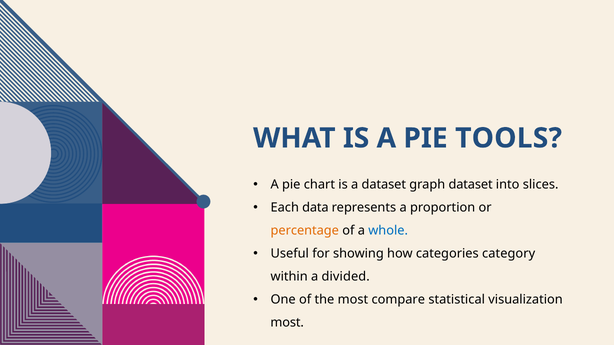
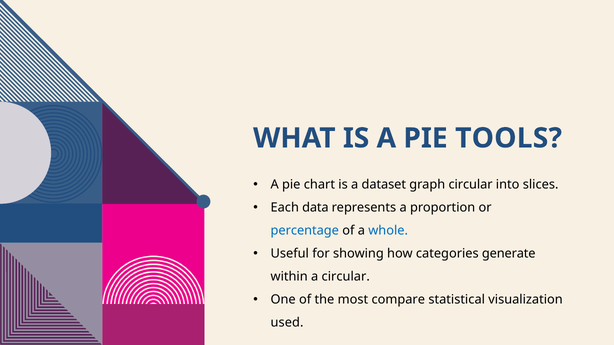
graph dataset: dataset -> circular
percentage colour: orange -> blue
category: category -> generate
a divided: divided -> circular
most at (287, 323): most -> used
